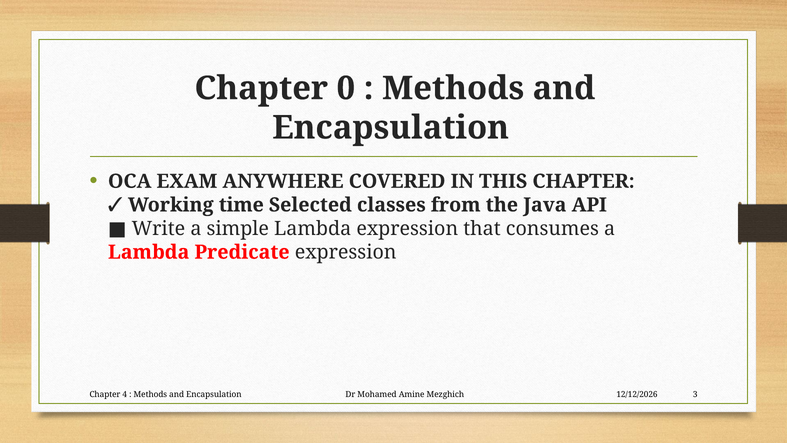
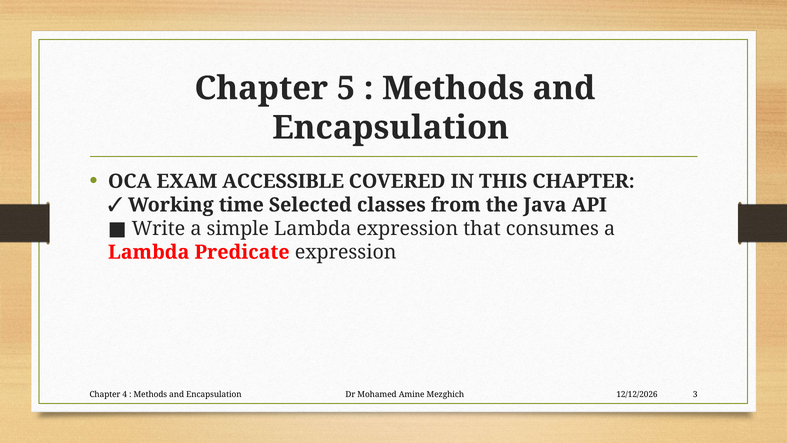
0: 0 -> 5
ANYWHERE: ANYWHERE -> ACCESSIBLE
